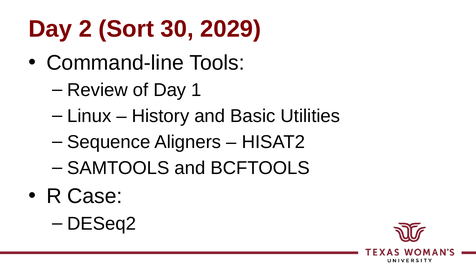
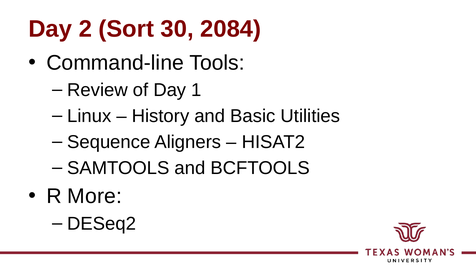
2029: 2029 -> 2084
Case: Case -> More
